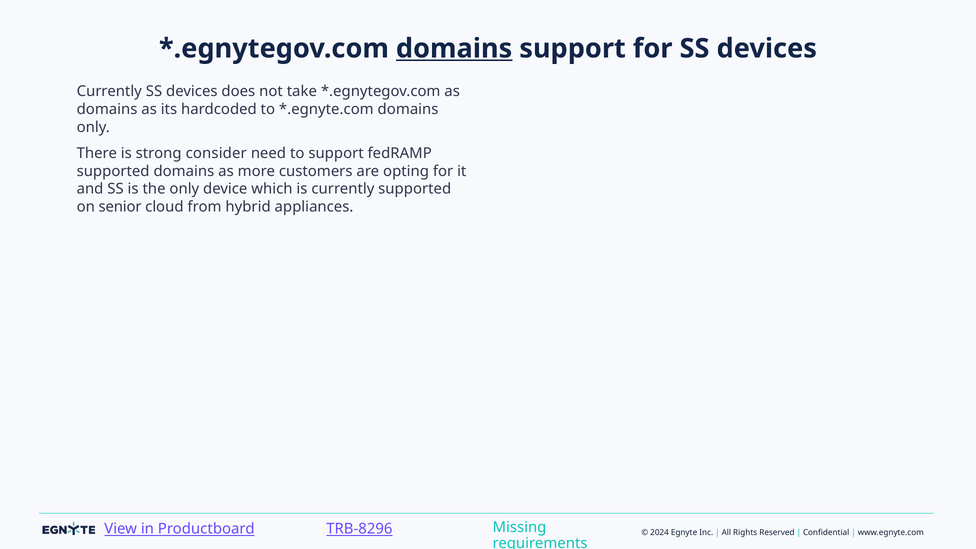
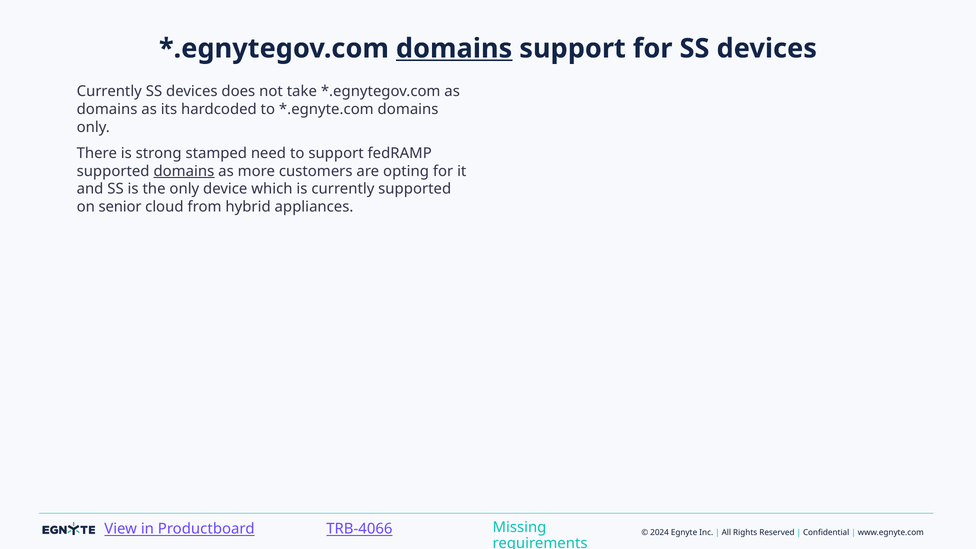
consider: consider -> stamped
domains at (184, 171) underline: none -> present
TRB-8296: TRB-8296 -> TRB-4066
